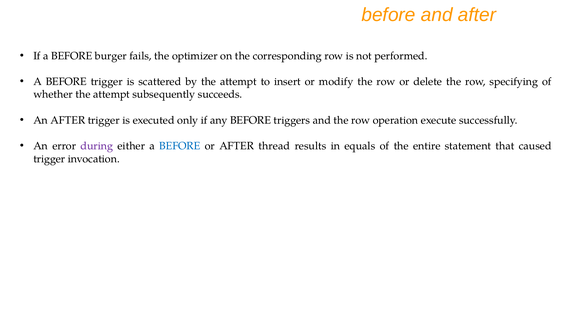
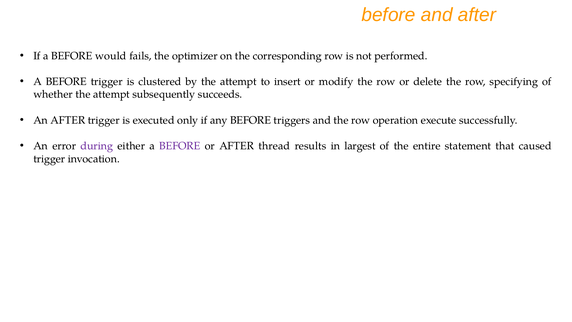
burger: burger -> would
scattered: scattered -> clustered
BEFORE at (180, 146) colour: blue -> purple
equals: equals -> largest
